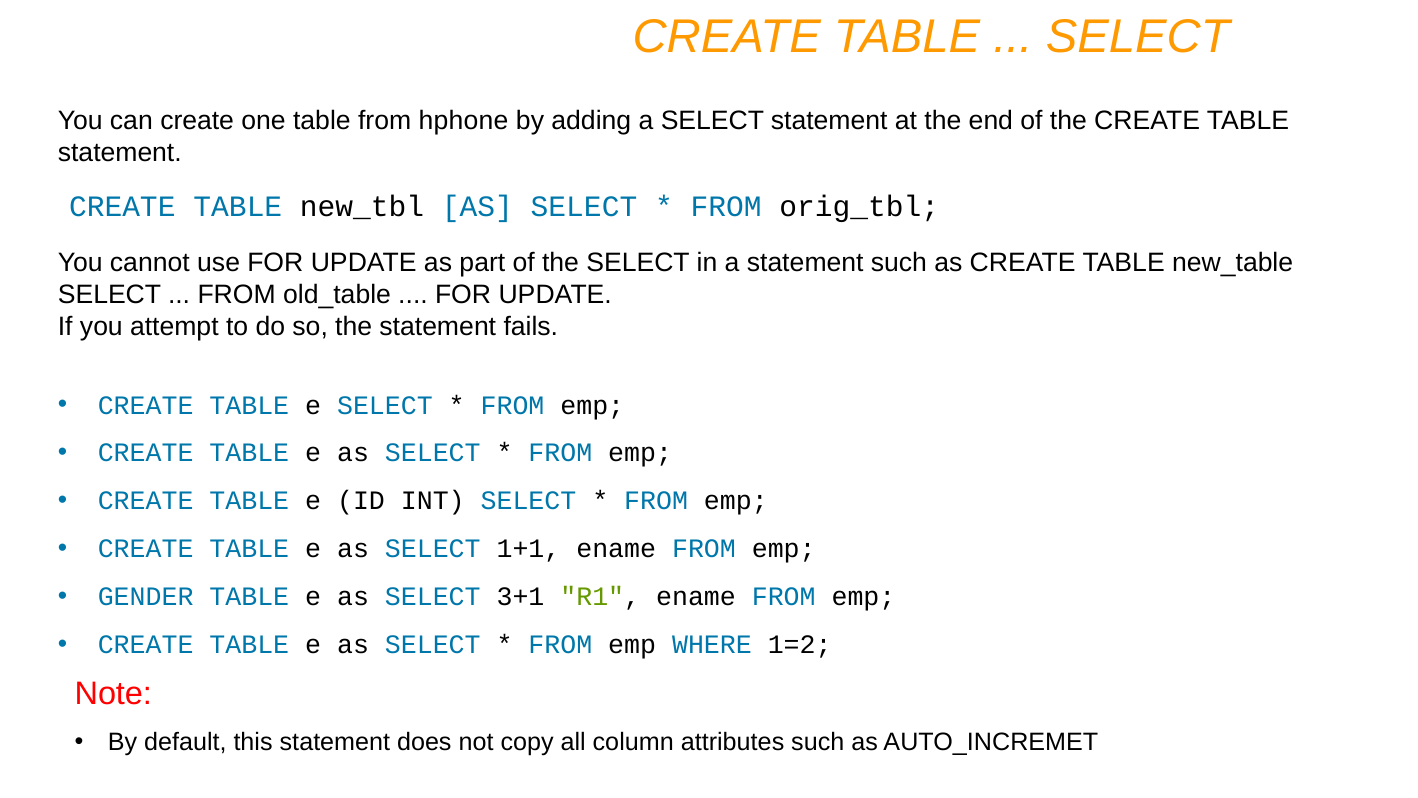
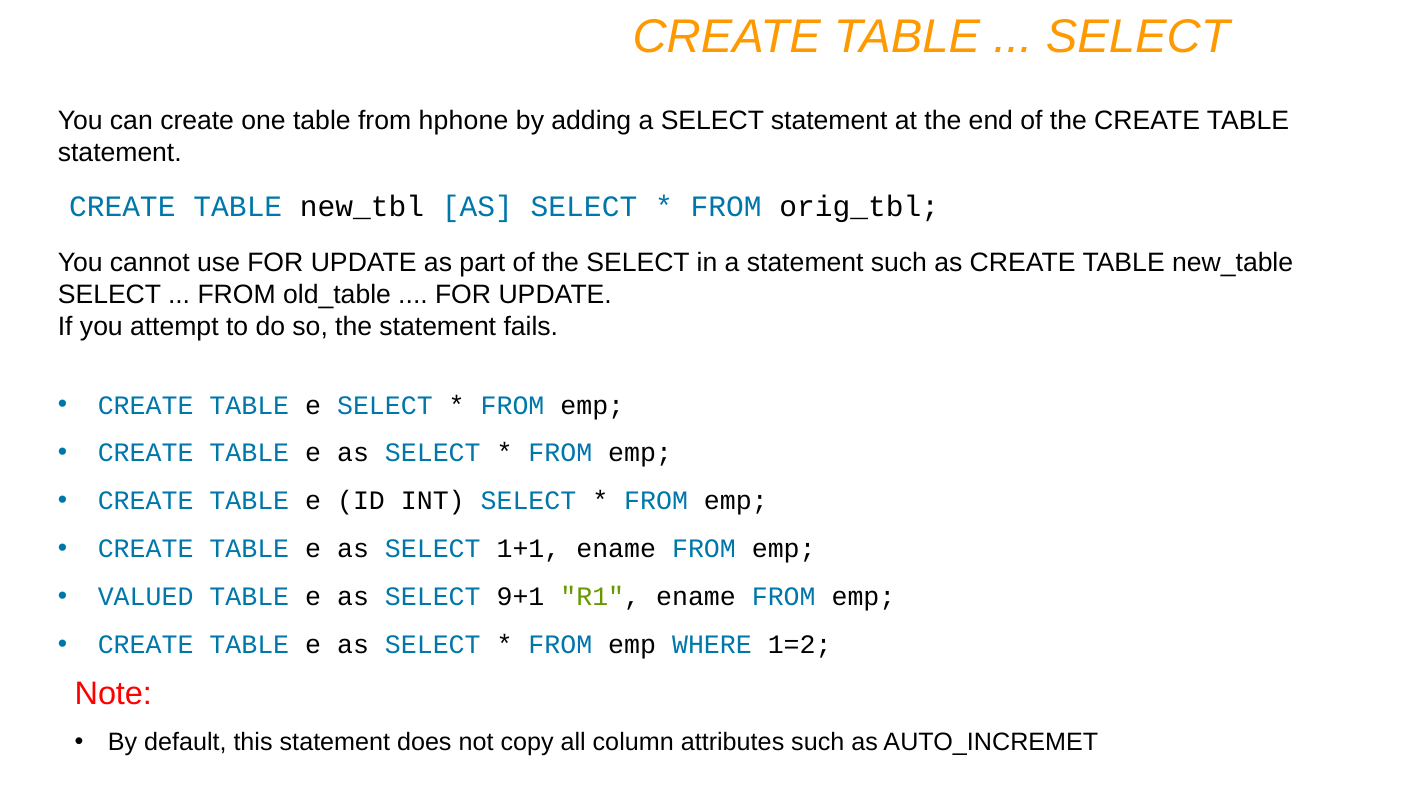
GENDER: GENDER -> VALUED
3+1: 3+1 -> 9+1
